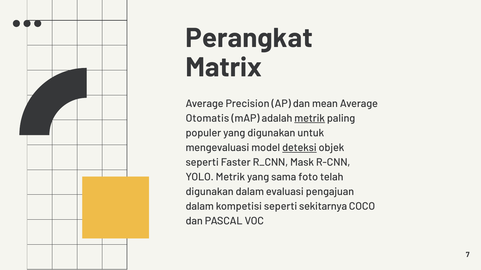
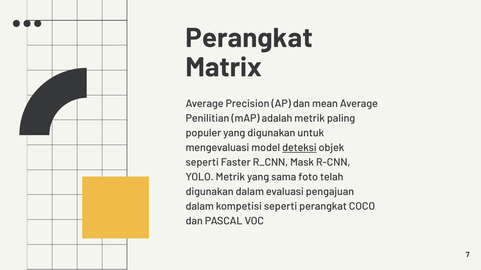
Otomatis: Otomatis -> Penilitian
metrik at (310, 118) underline: present -> none
seperti sekitarnya: sekitarnya -> perangkat
